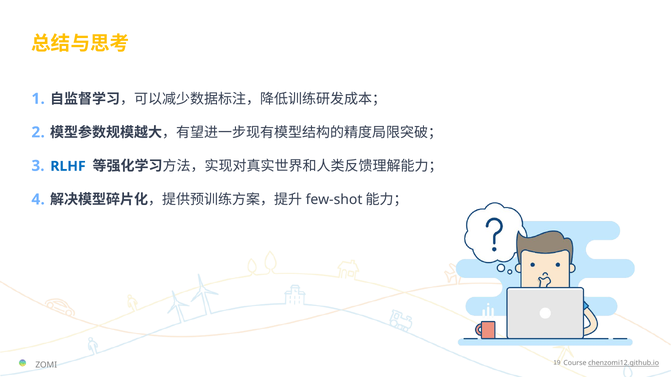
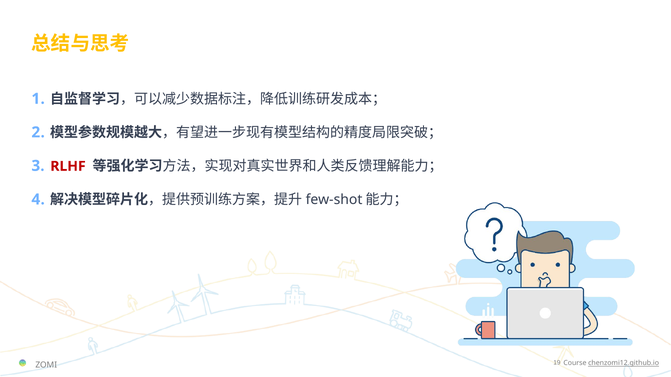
RLHF colour: blue -> red
